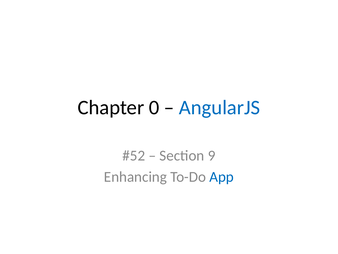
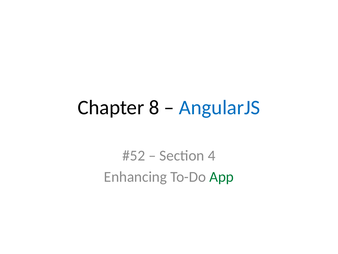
0: 0 -> 8
9: 9 -> 4
App colour: blue -> green
